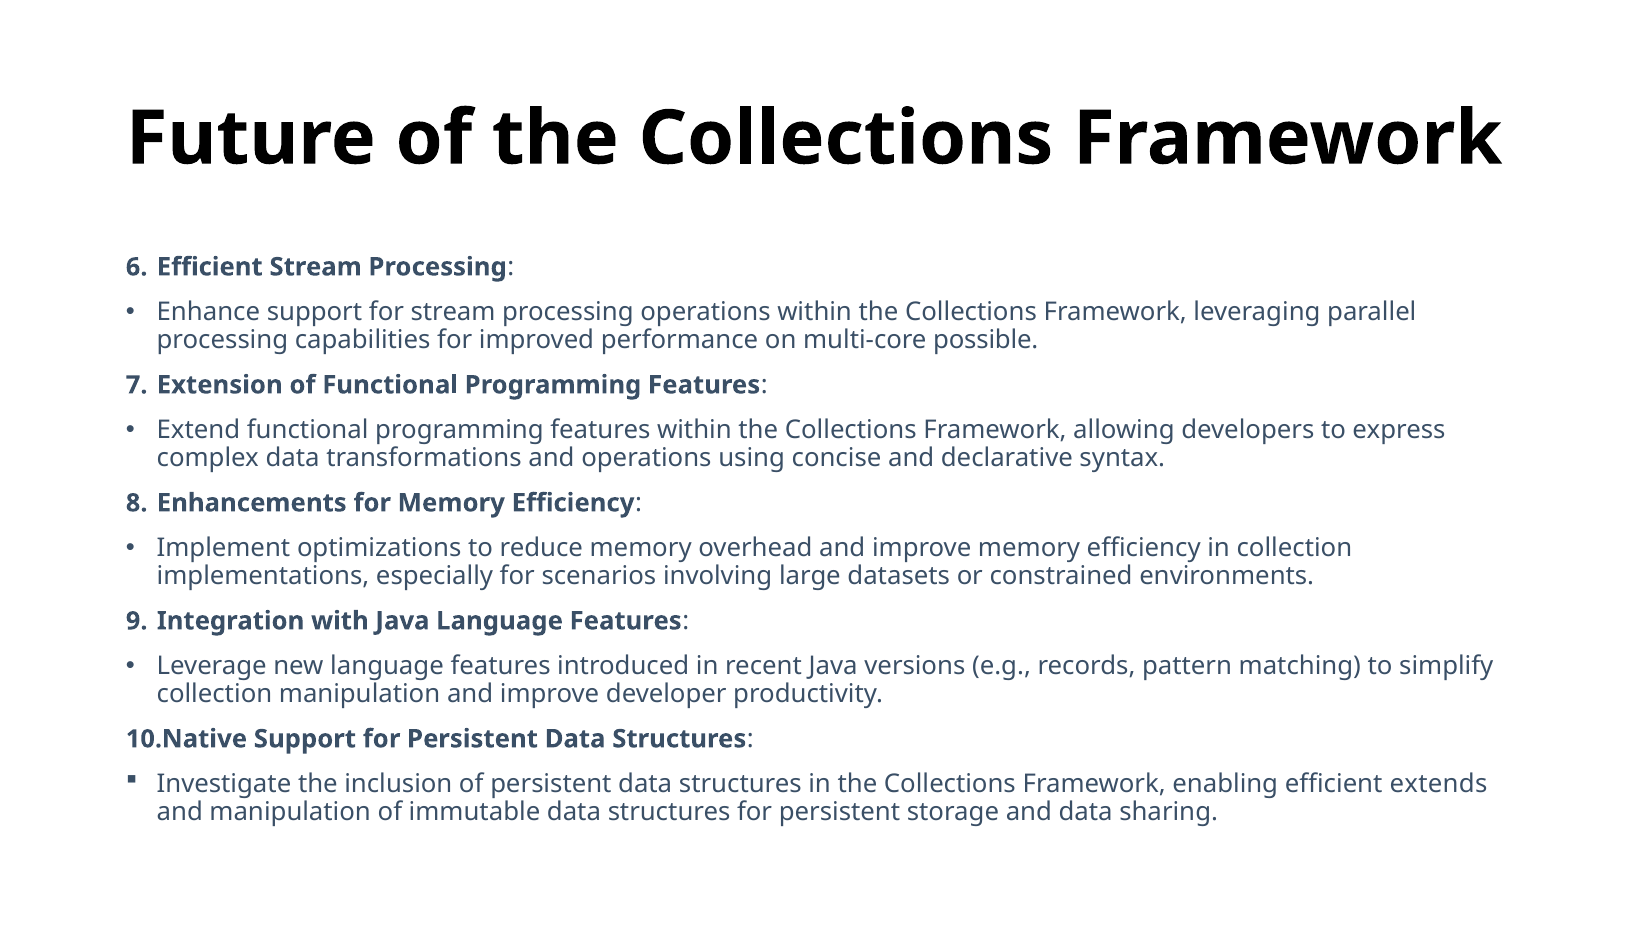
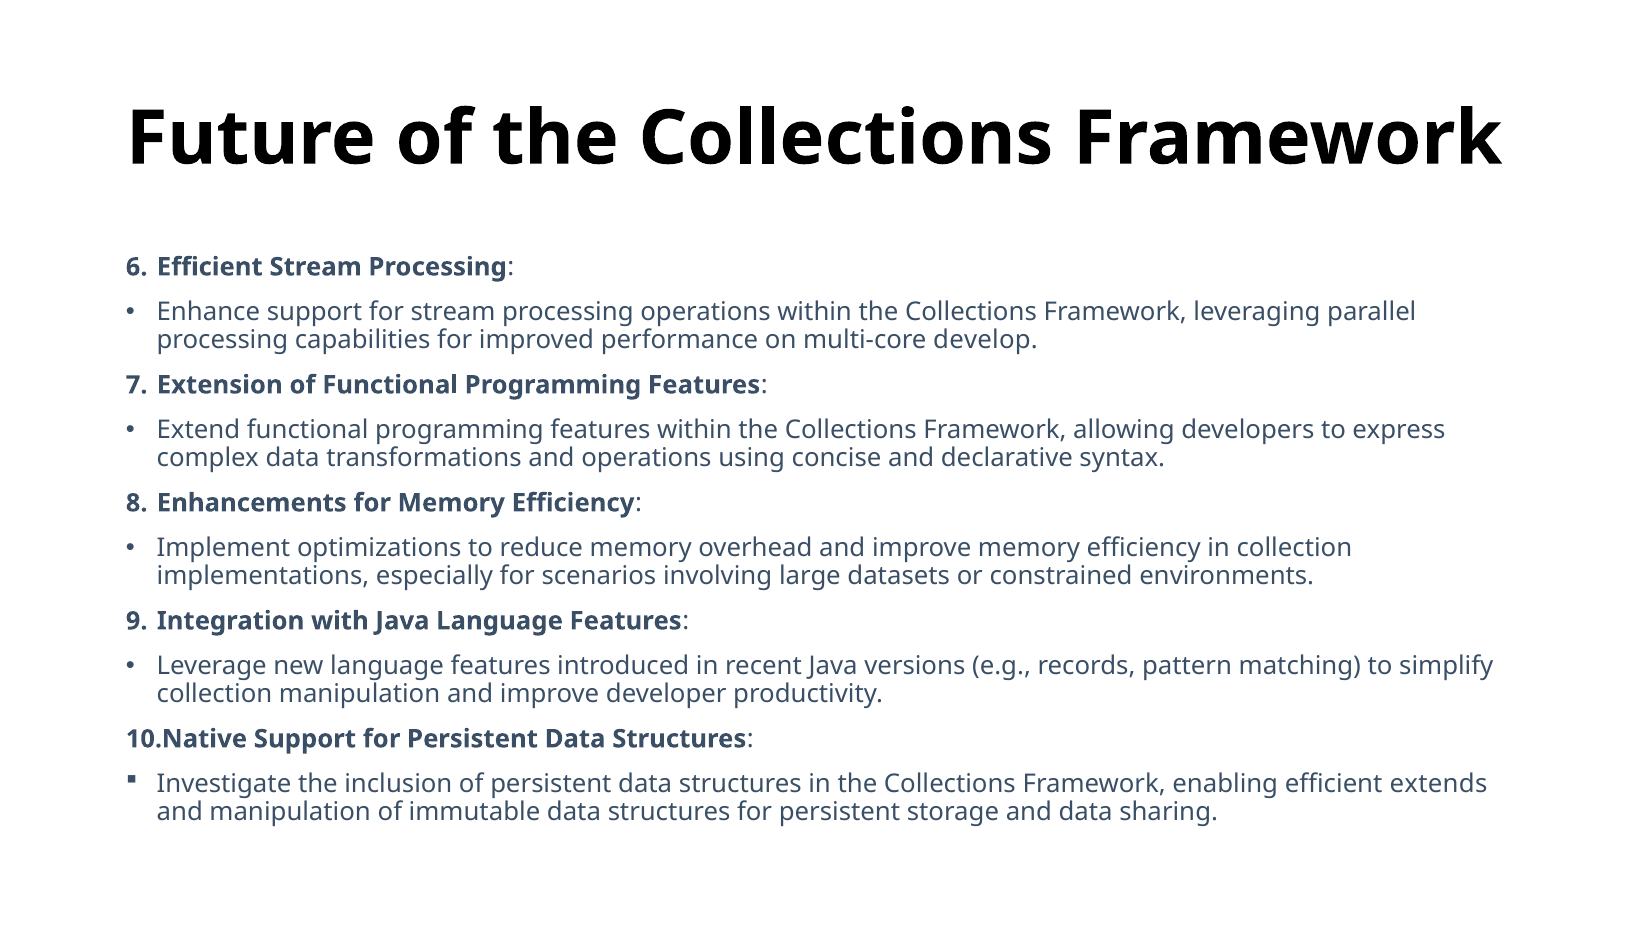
possible: possible -> develop
